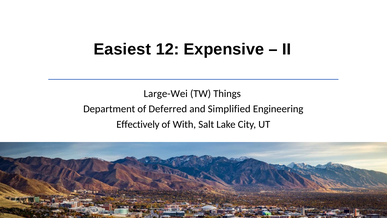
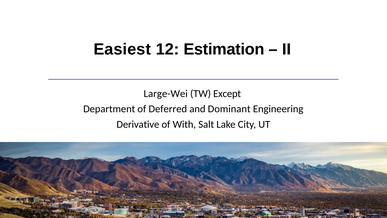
Expensive: Expensive -> Estimation
Things: Things -> Except
Simplified: Simplified -> Dominant
Effectively: Effectively -> Derivative
